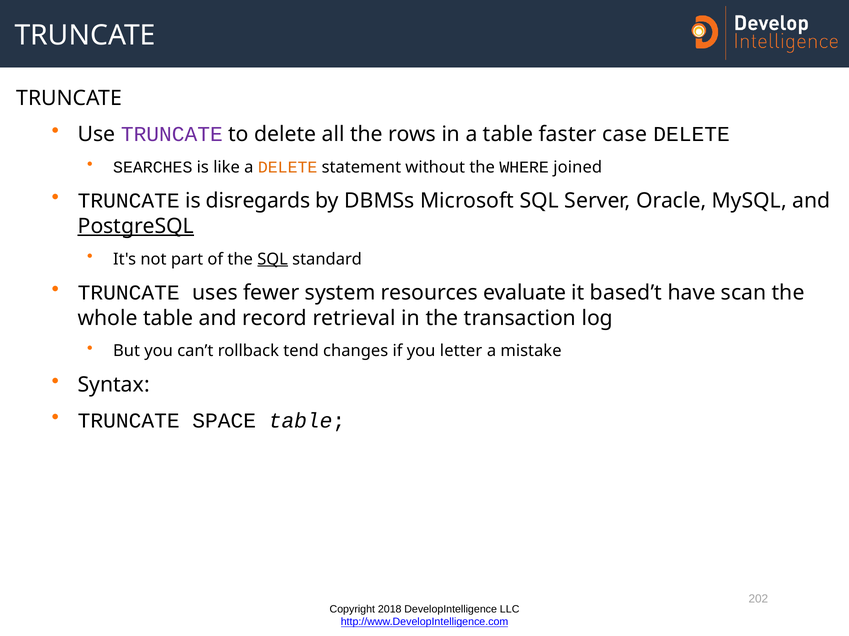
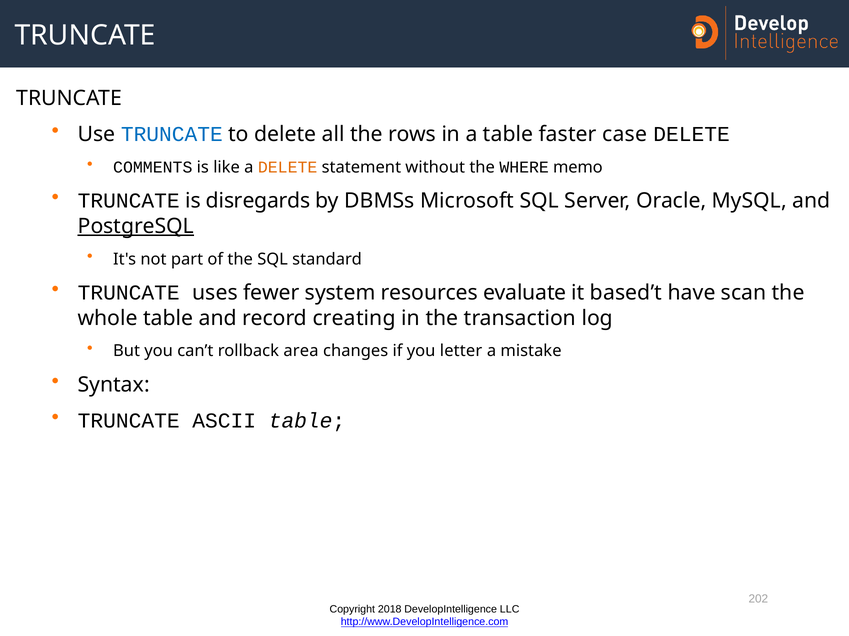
TRUNCATE at (172, 134) colour: purple -> blue
SEARCHES: SEARCHES -> COMMENTS
joined: joined -> memo
SQL at (273, 259) underline: present -> none
retrieval: retrieval -> creating
tend: tend -> area
SPACE: SPACE -> ASCII
